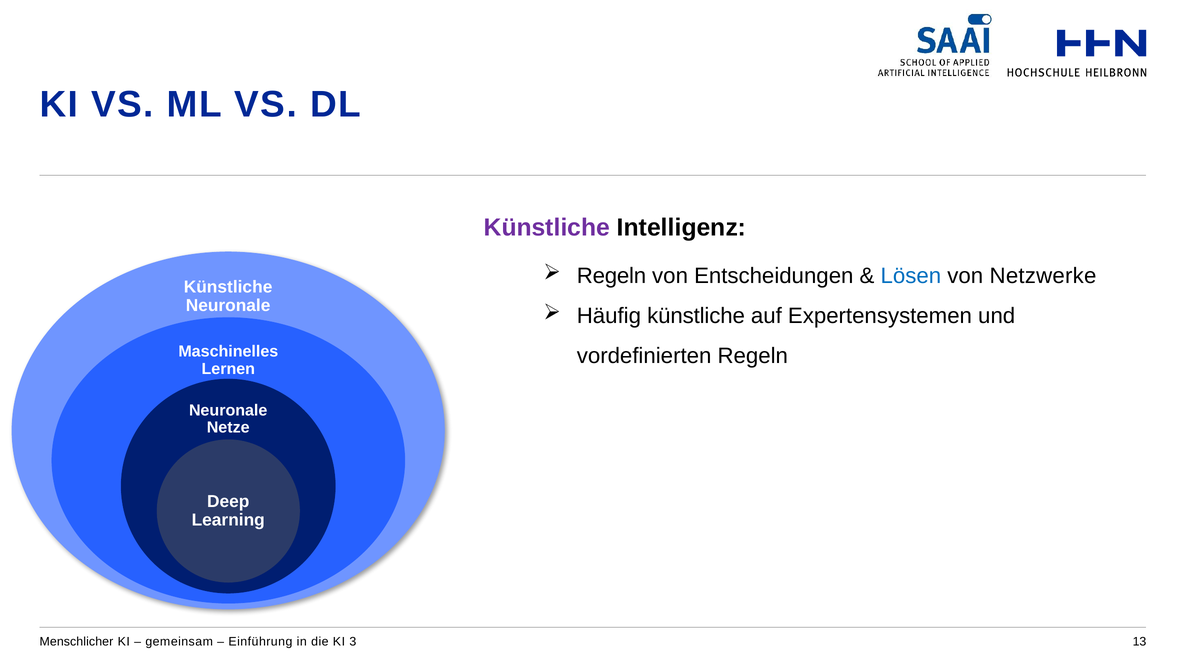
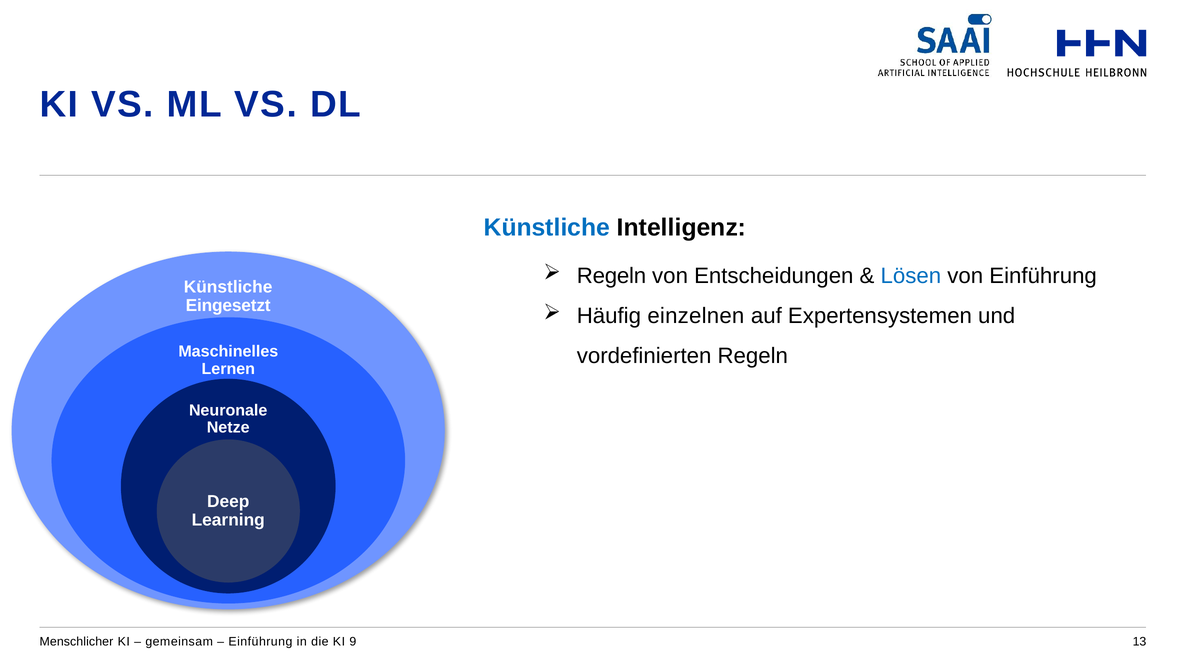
Künstliche at (547, 228) colour: purple -> blue
von Netzwerke: Netzwerke -> Einführung
Neuronale at (228, 306): Neuronale -> Eingesetzt
Häufig künstliche: künstliche -> einzelnen
3: 3 -> 9
